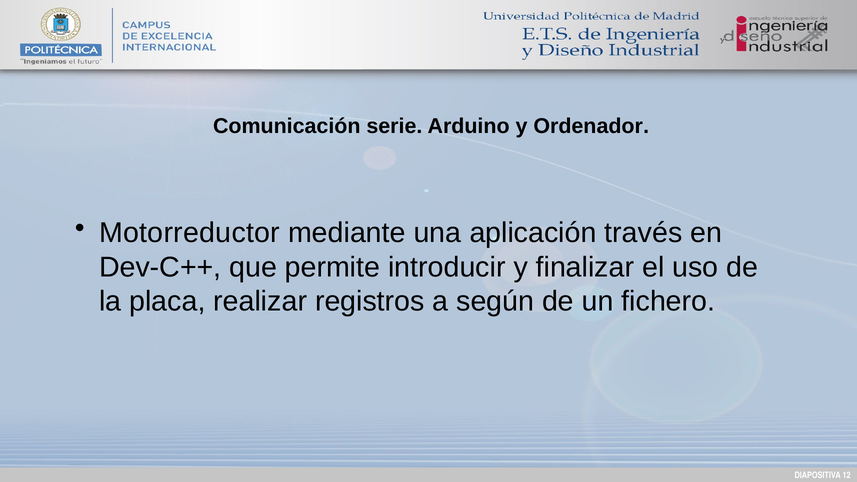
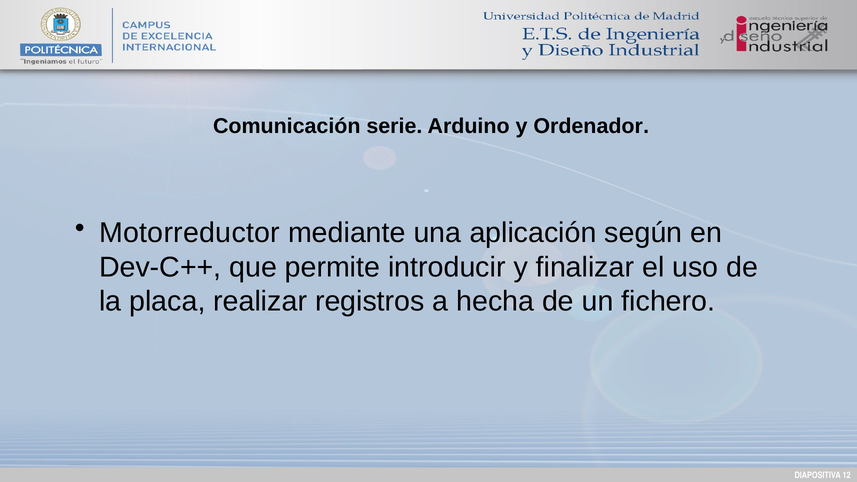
través: través -> según
según: según -> hecha
